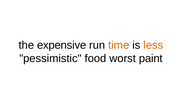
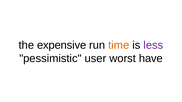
less colour: orange -> purple
food: food -> user
paint: paint -> have
